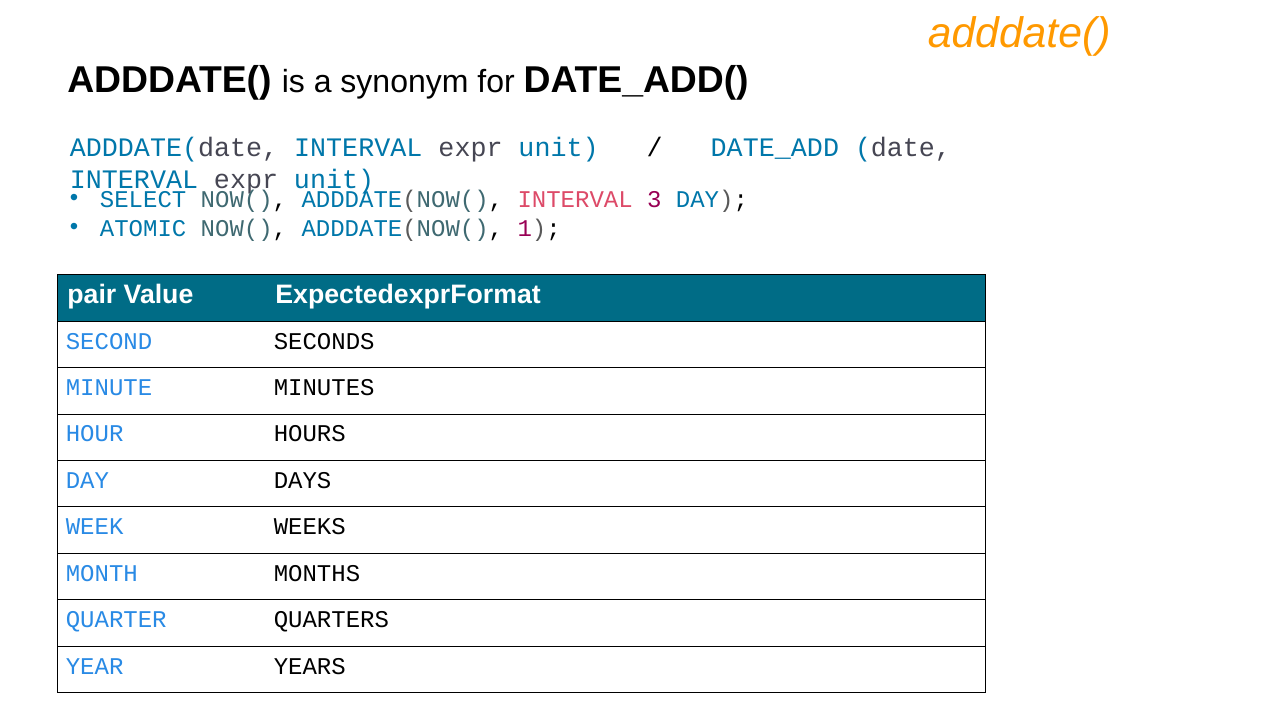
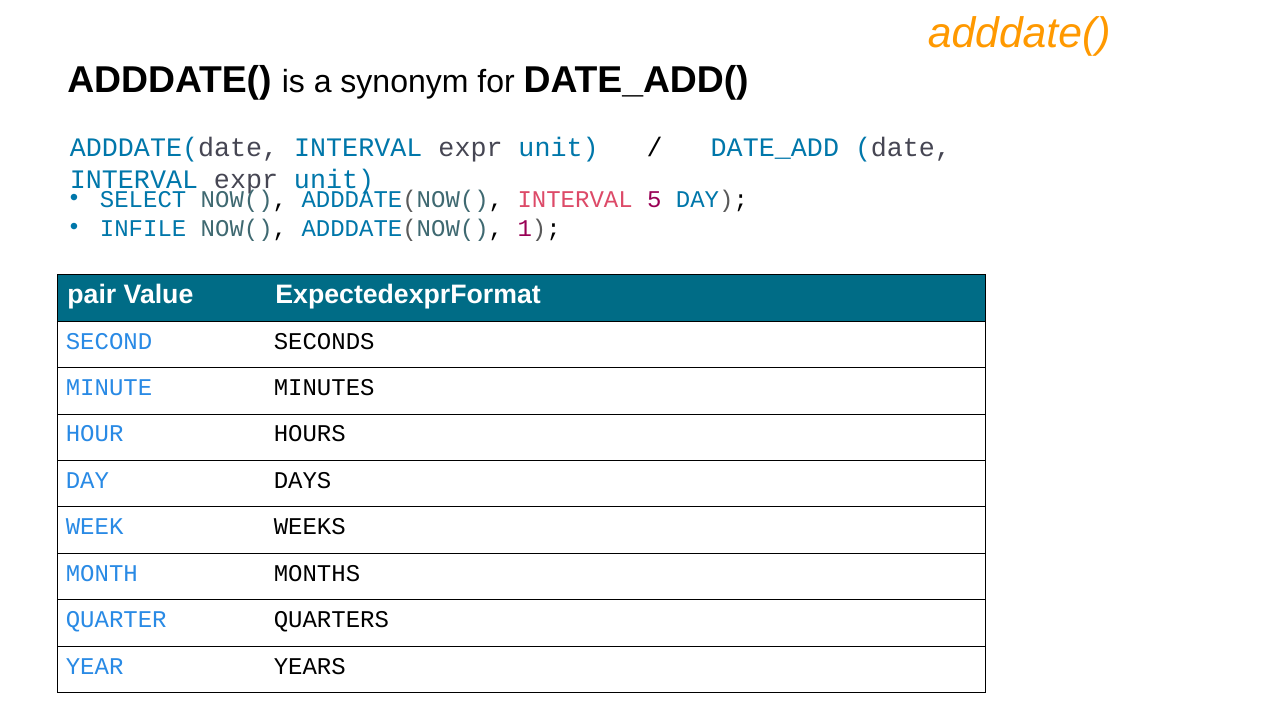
3: 3 -> 5
ATOMIC: ATOMIC -> INFILE
